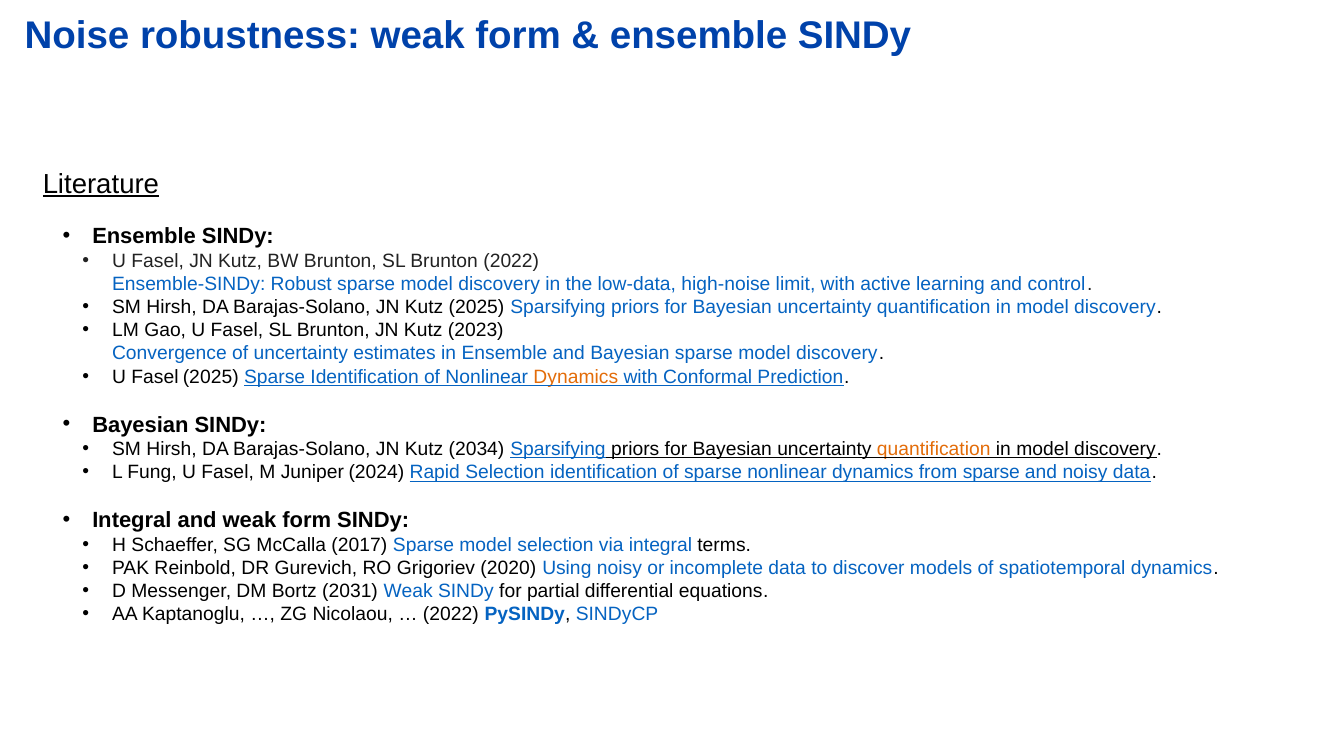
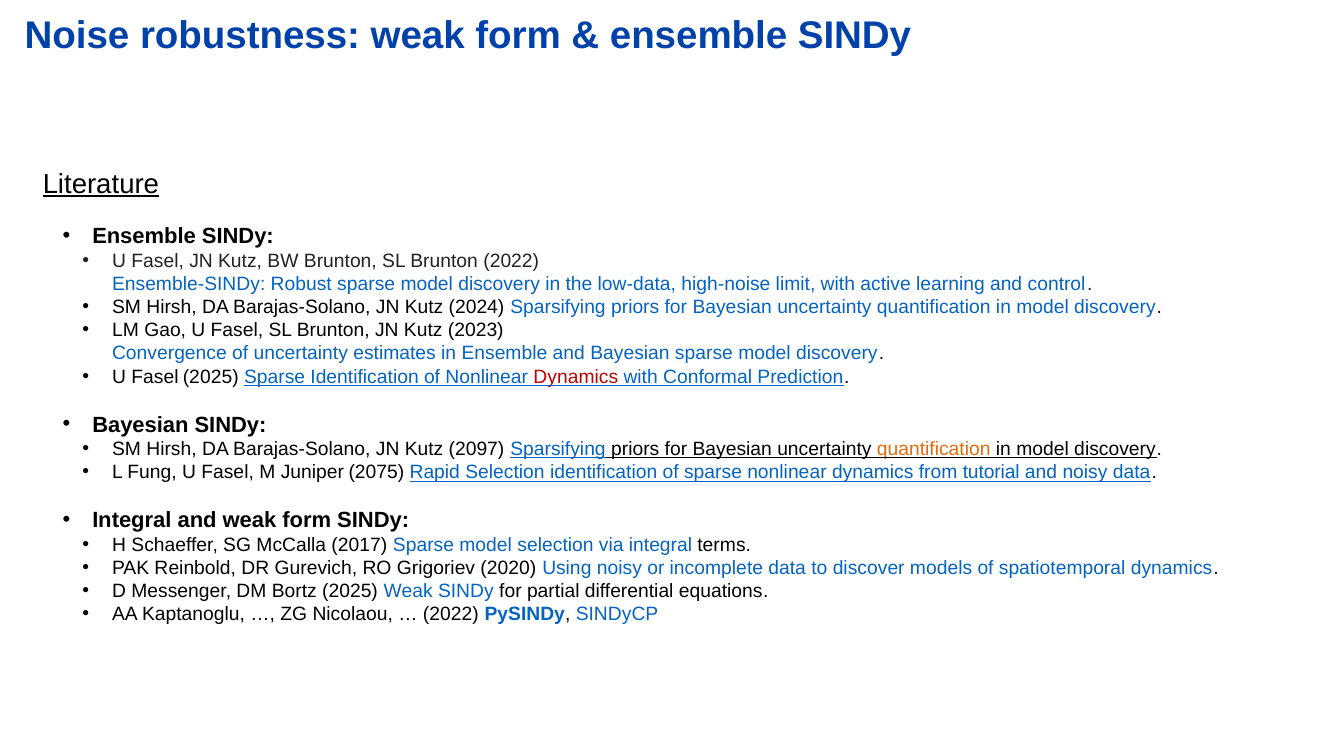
Kutz 2025: 2025 -> 2024
Dynamics at (576, 377) colour: orange -> red
2034: 2034 -> 2097
2024: 2024 -> 2075
from sparse: sparse -> tutorial
Bortz 2031: 2031 -> 2025
